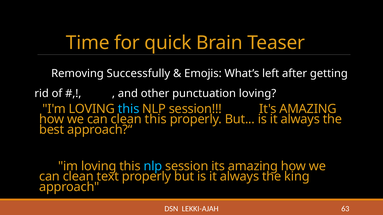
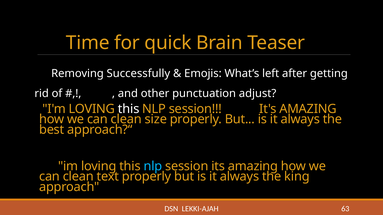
punctuation loving: loving -> adjust
this at (129, 109) colour: light blue -> white
clean this: this -> size
